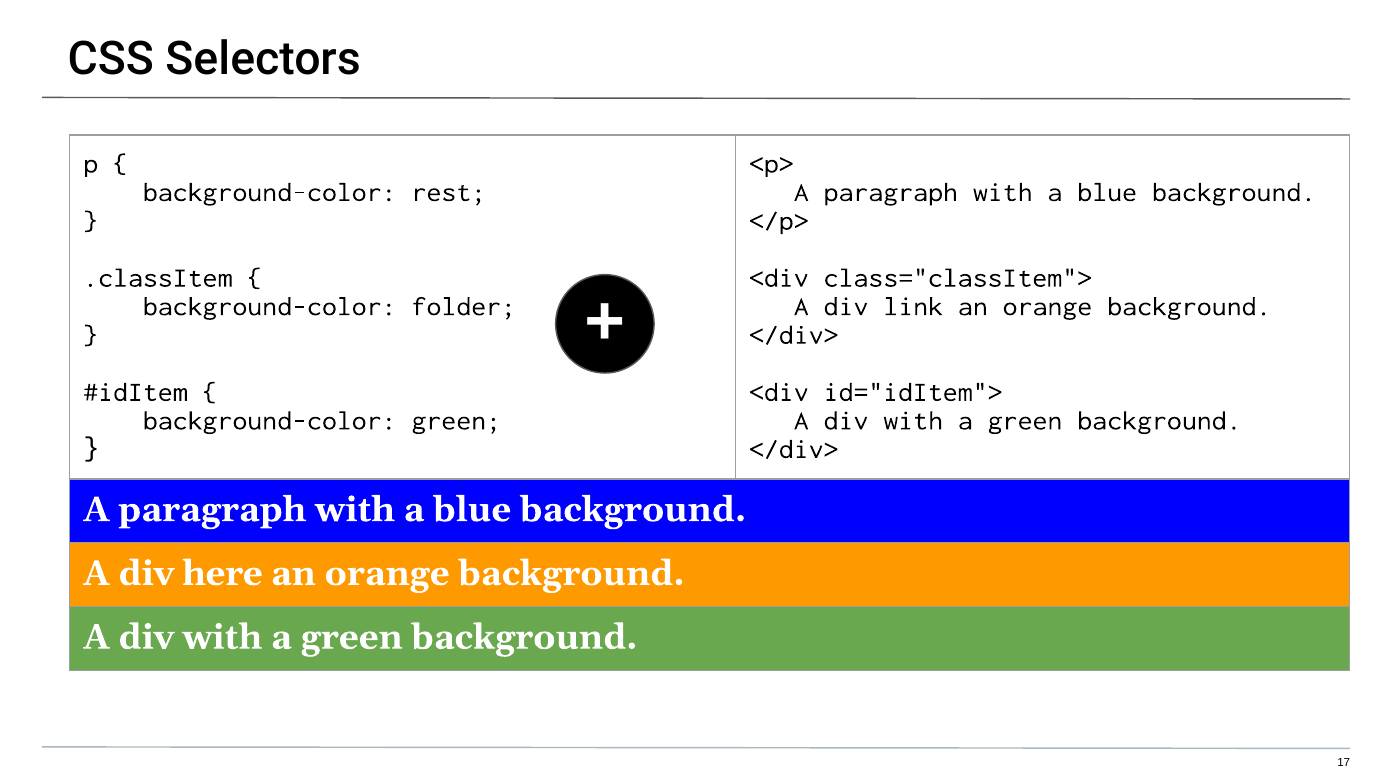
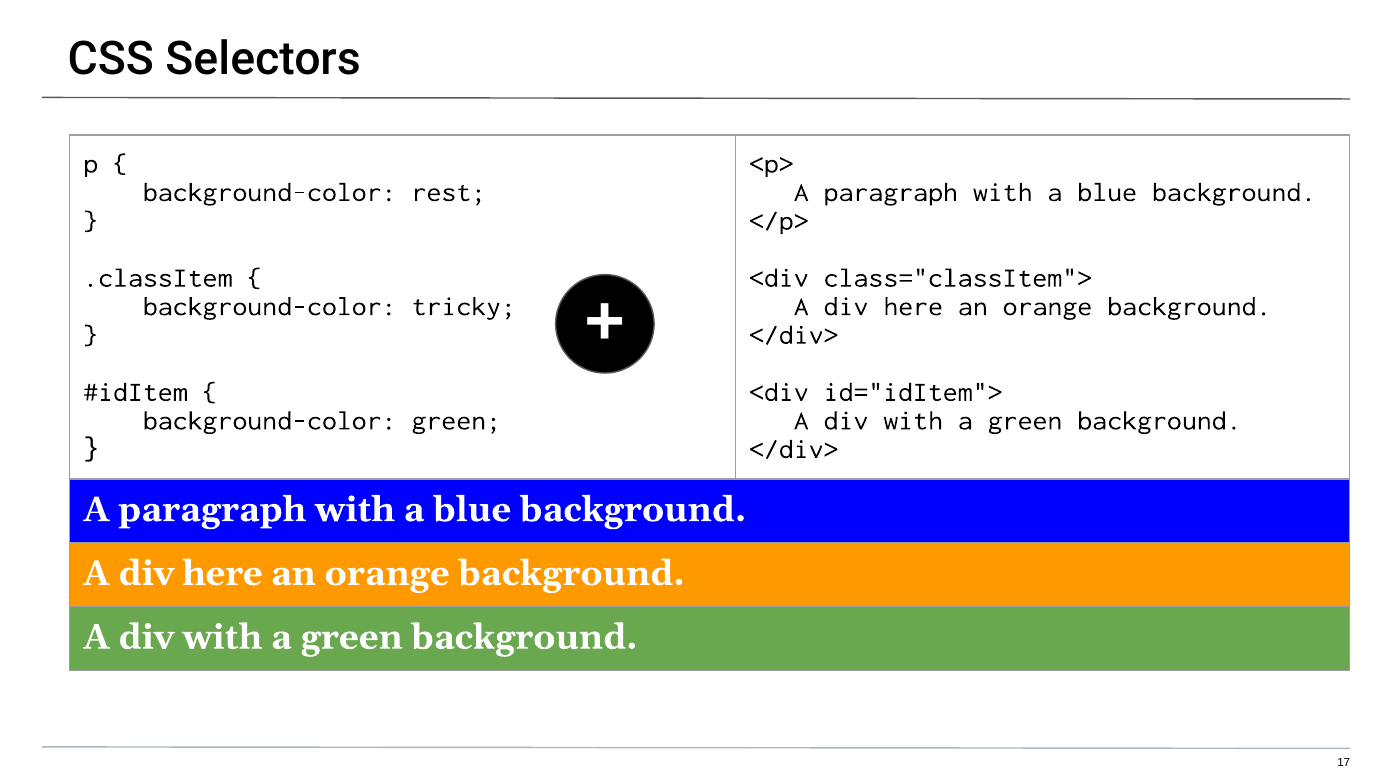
folder: folder -> tricky
link at (913, 306): link -> here
